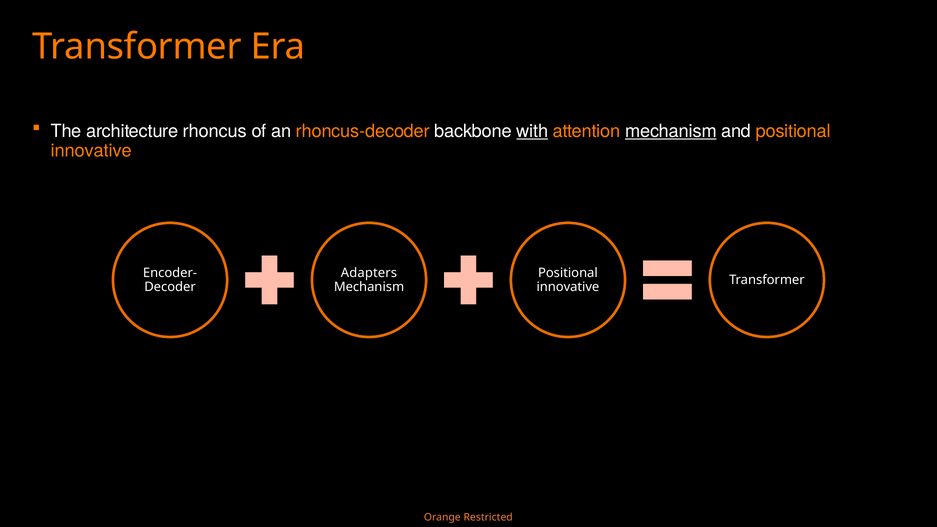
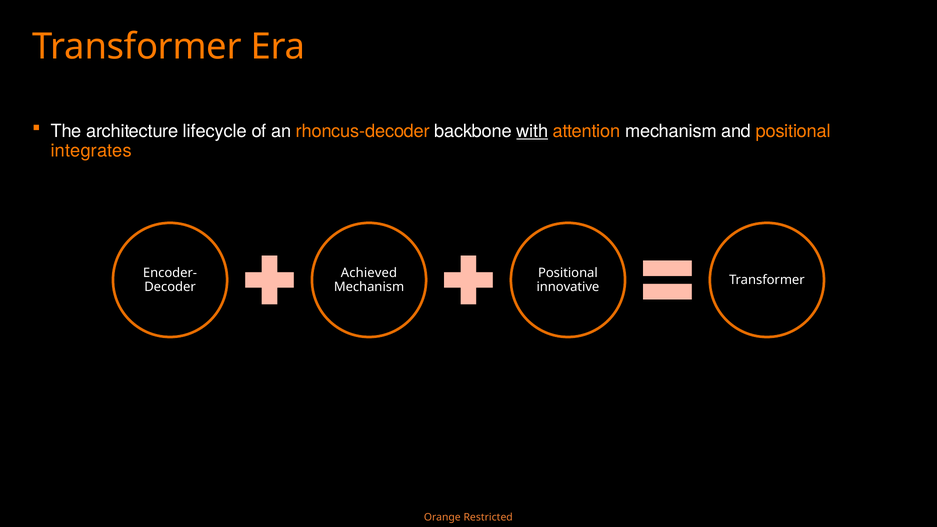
rhoncus: rhoncus -> lifecycle
mechanism at (671, 131) underline: present -> none
innovative at (91, 151): innovative -> integrates
Adapters: Adapters -> Achieved
